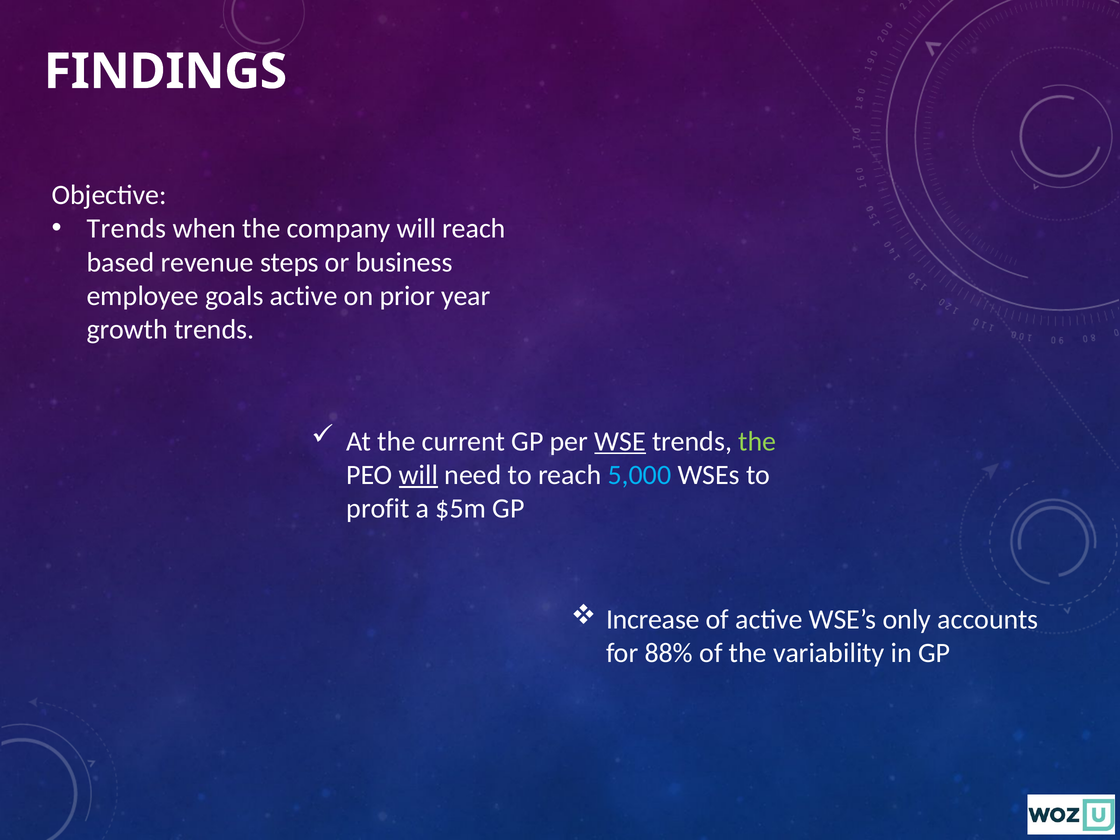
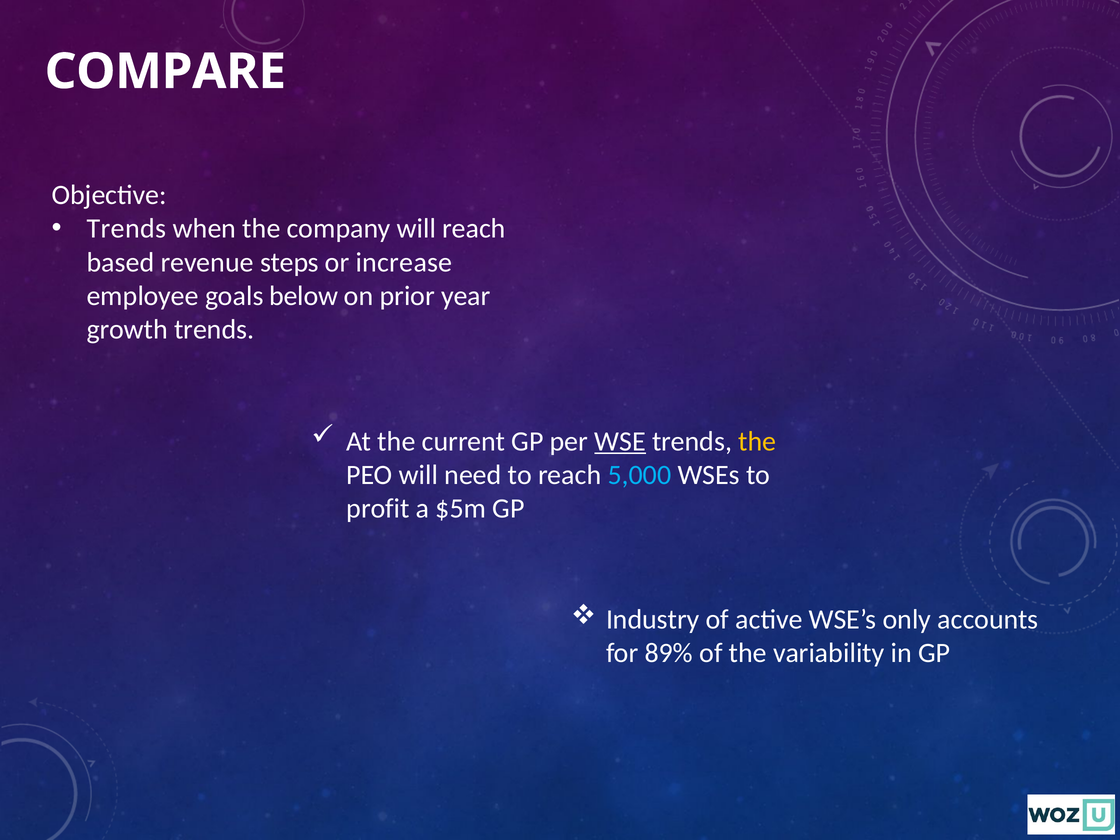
FINDINGS: FINDINGS -> COMPARE
business: business -> increase
goals active: active -> below
the at (757, 441) colour: light green -> yellow
will at (418, 475) underline: present -> none
Increase: Increase -> Industry
88%: 88% -> 89%
